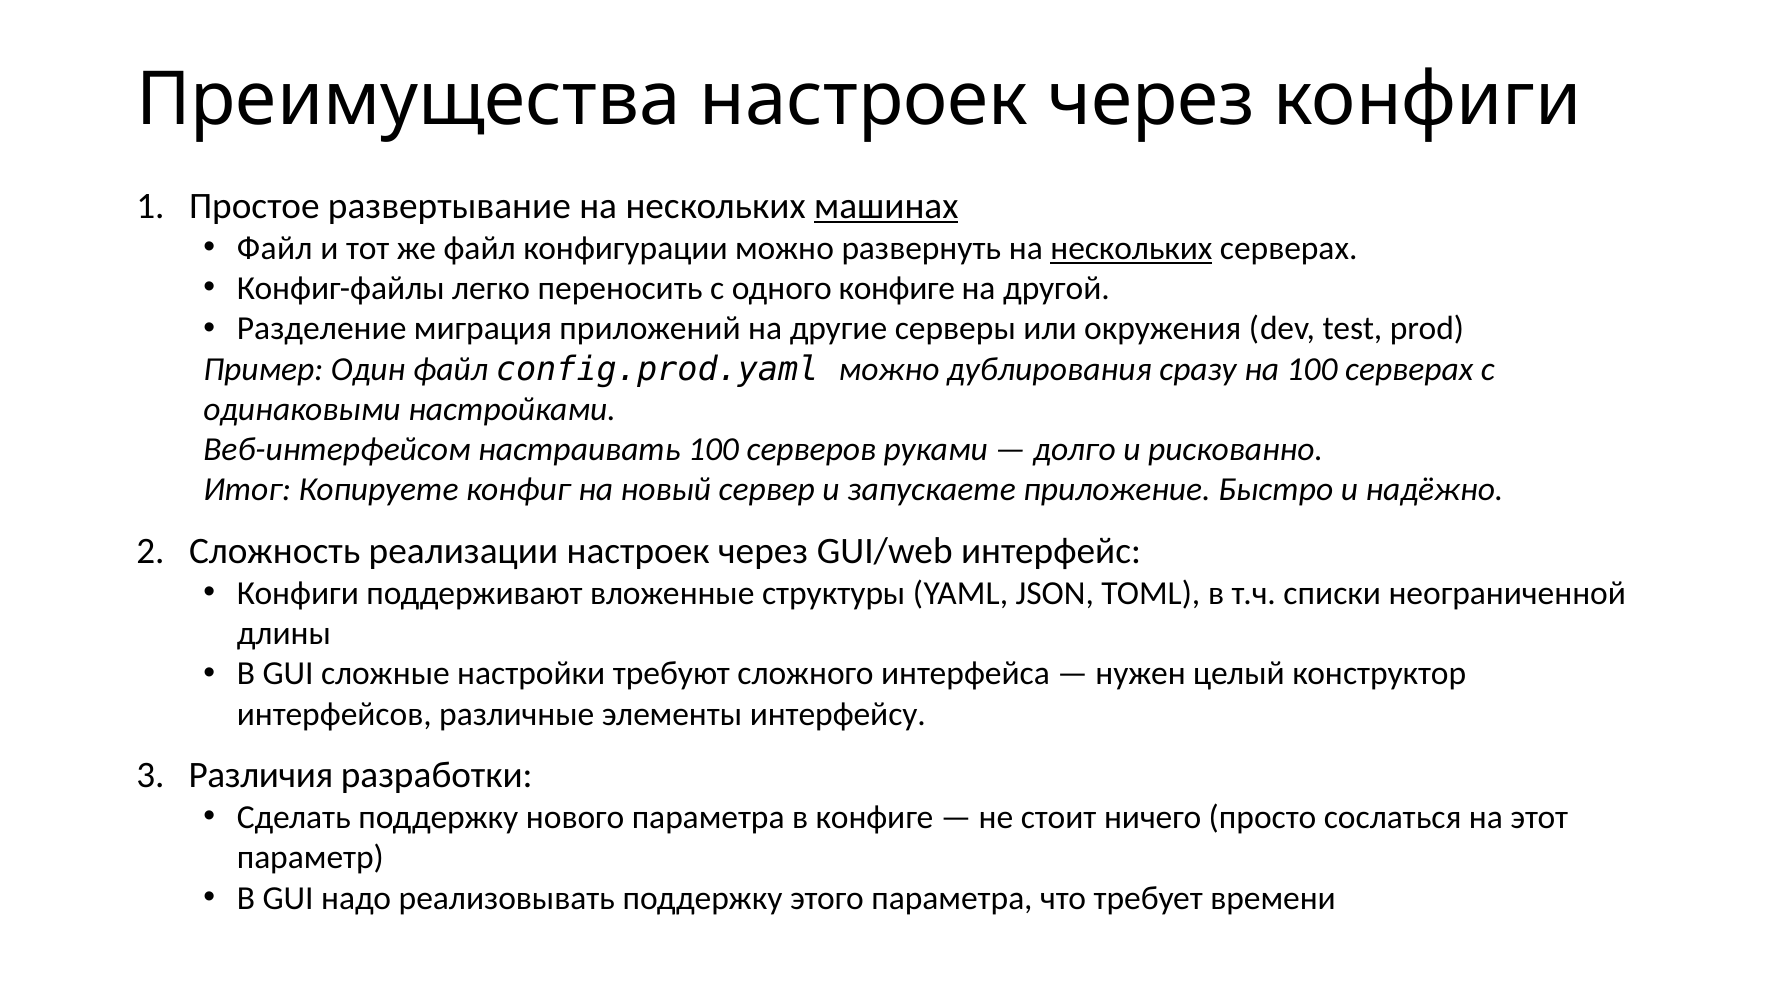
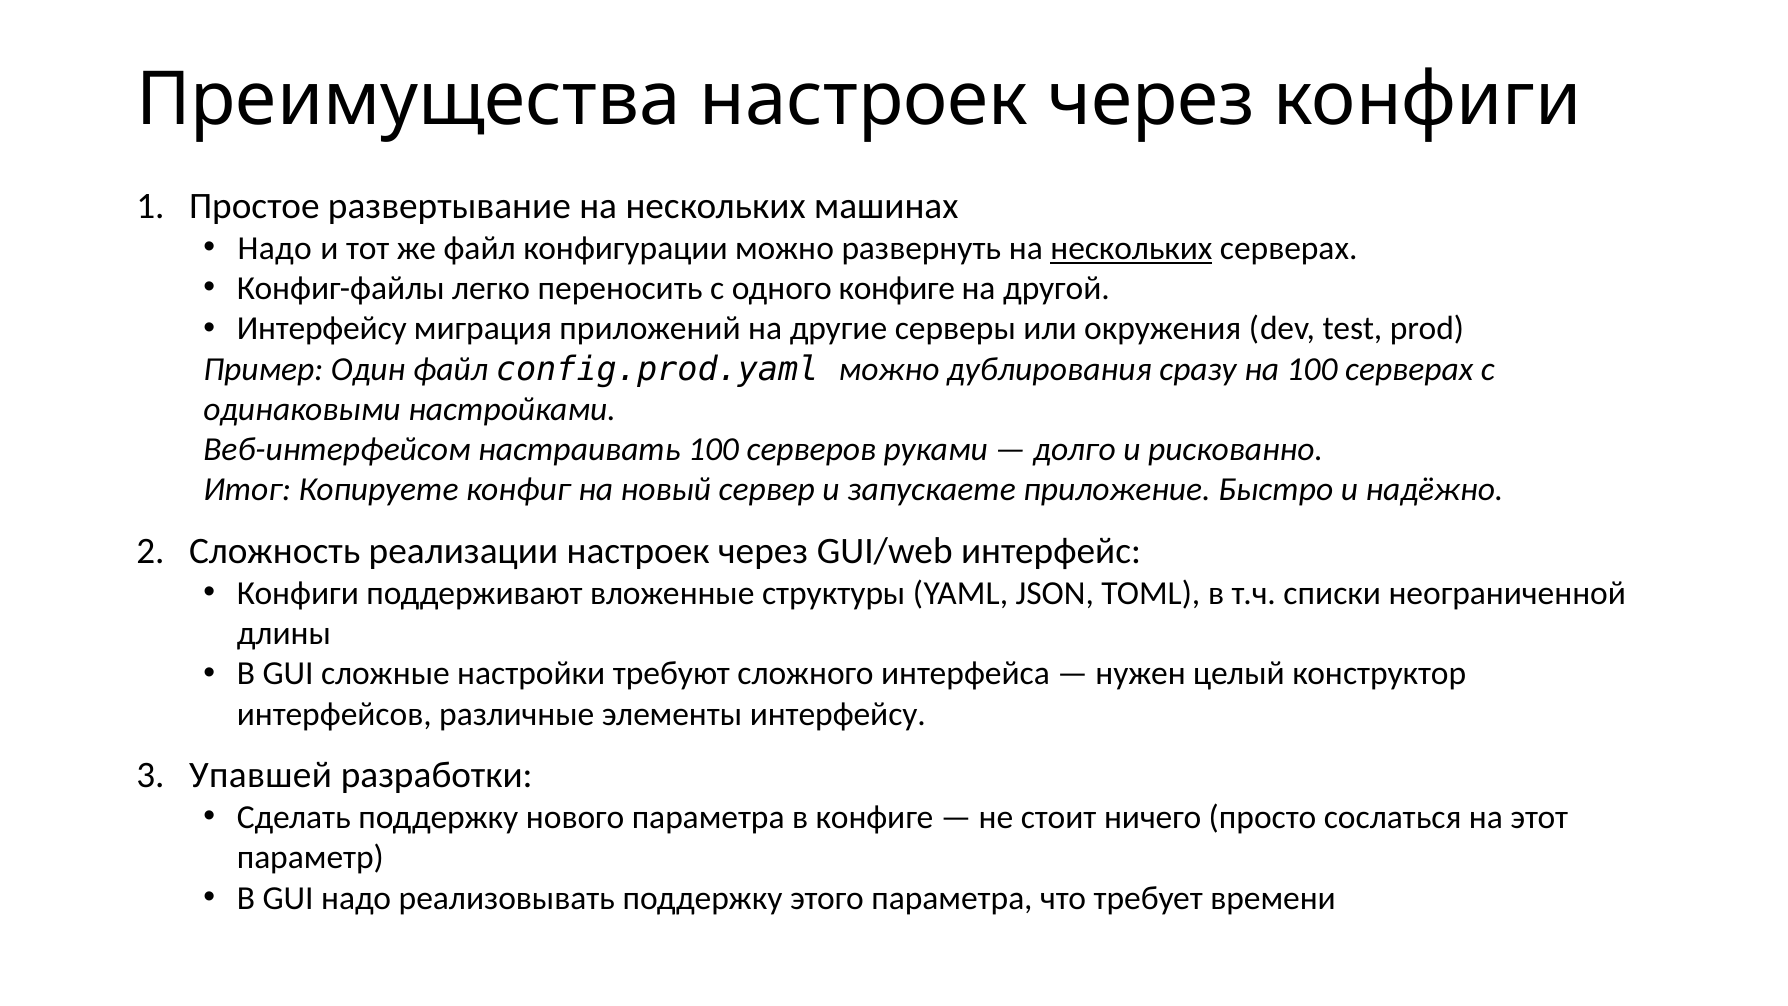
машинах underline: present -> none
Файл at (275, 248): Файл -> Надо
Разделение at (322, 329): Разделение -> Интерфейсу
Различия: Различия -> Упавшей
